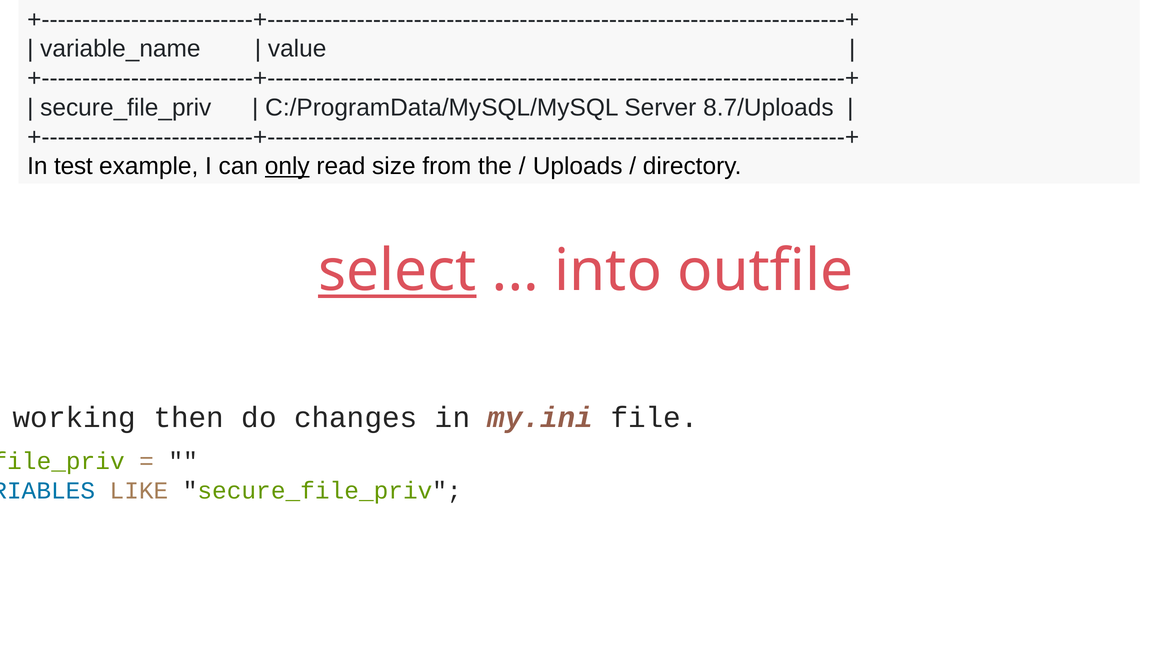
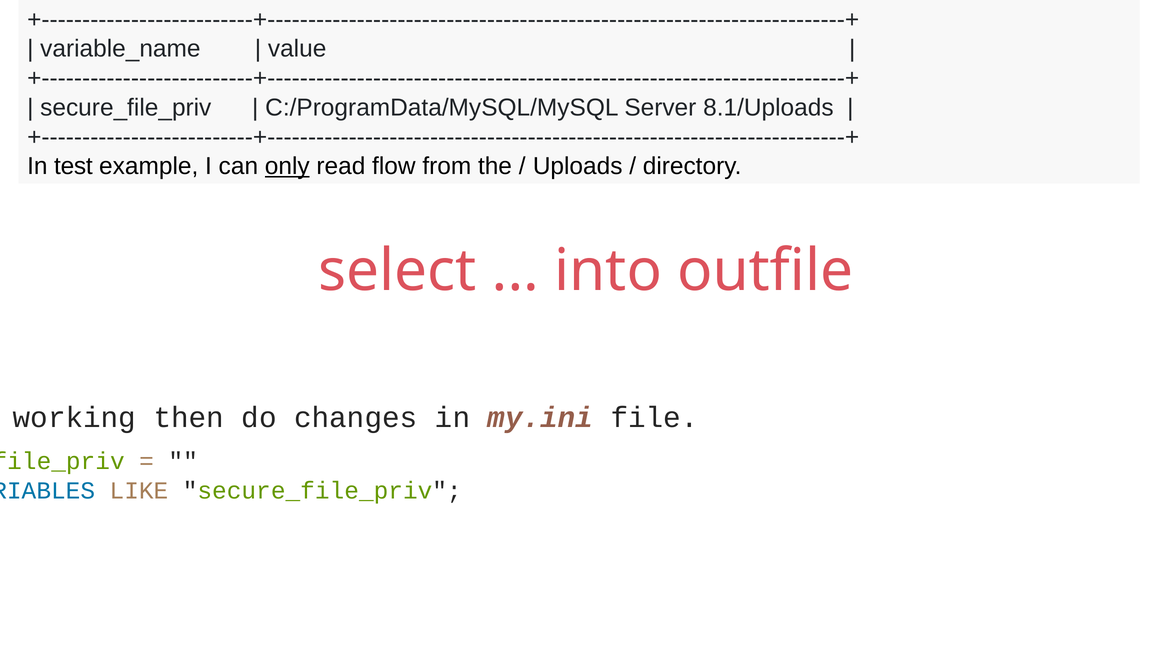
8.7/Uploads: 8.7/Uploads -> 8.1/Uploads
size: size -> flow
select underline: present -> none
